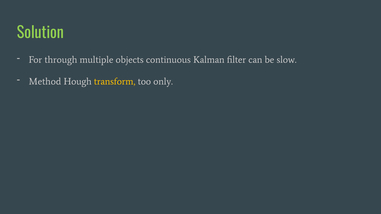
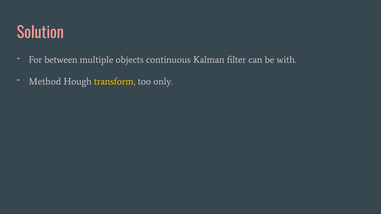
Solution colour: light green -> pink
through: through -> between
slow: slow -> with
